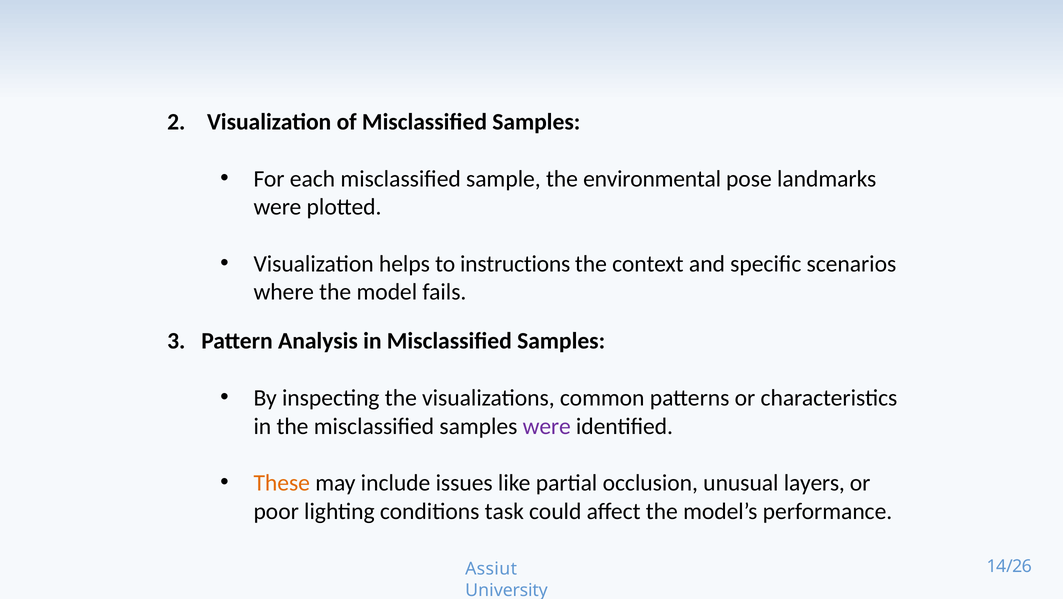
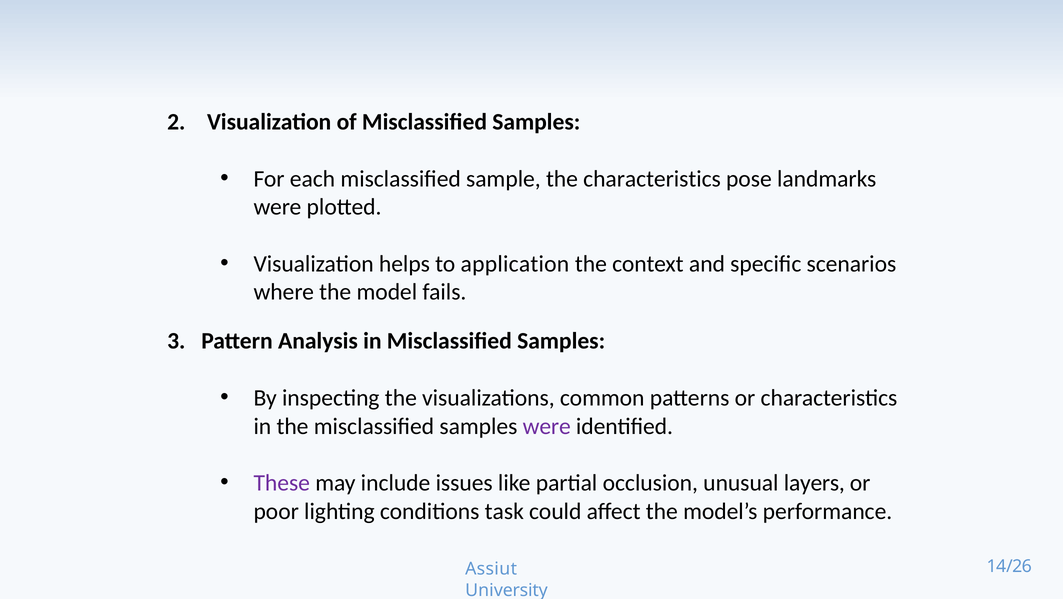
the environmental: environmental -> characteristics
instructions: instructions -> application
These colour: orange -> purple
